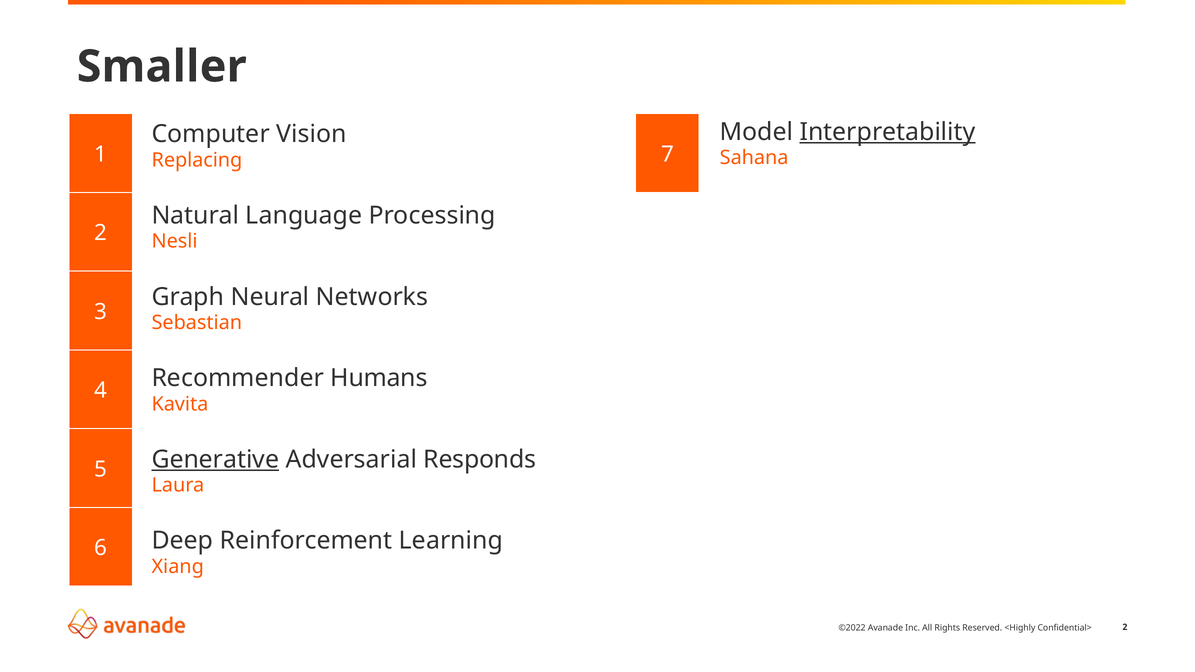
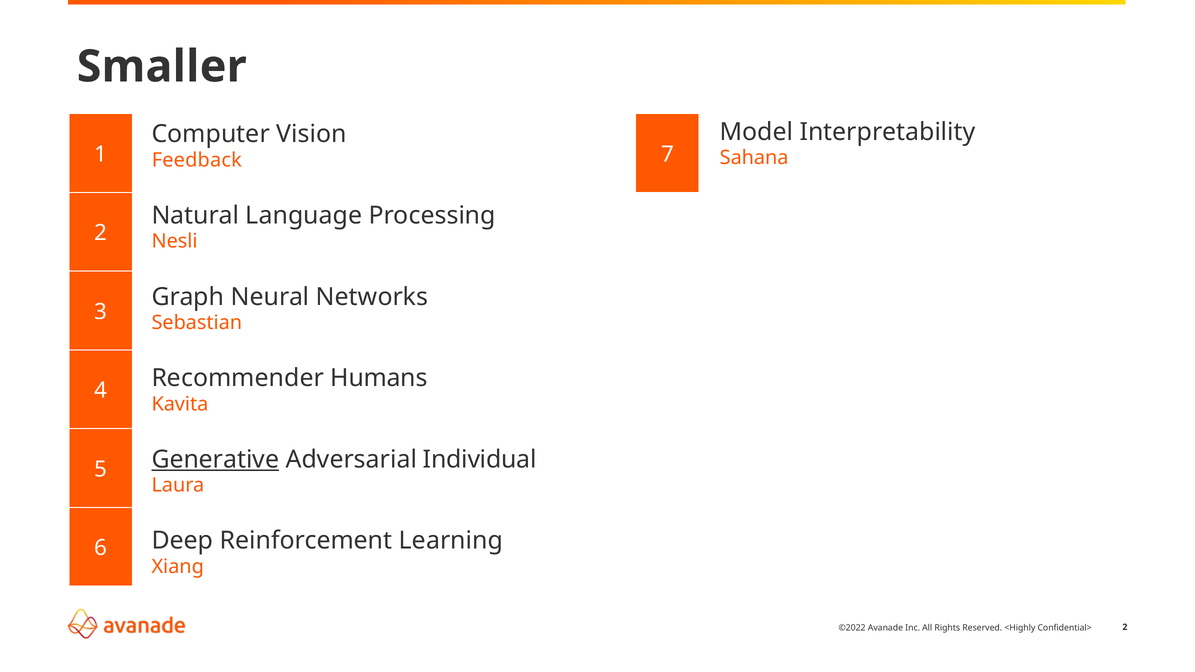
Interpretability underline: present -> none
Replacing: Replacing -> Feedback
Responds: Responds -> Individual
